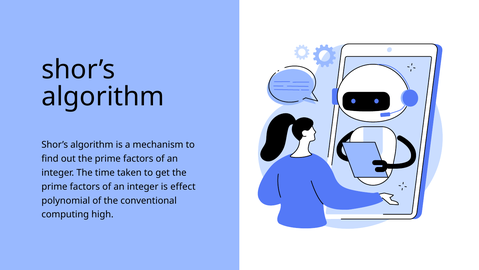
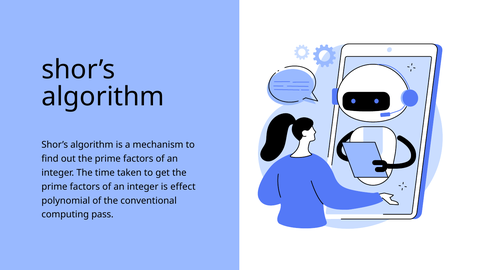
high: high -> pass
